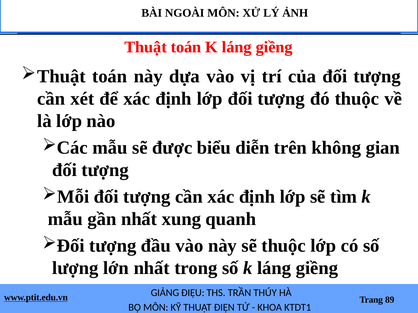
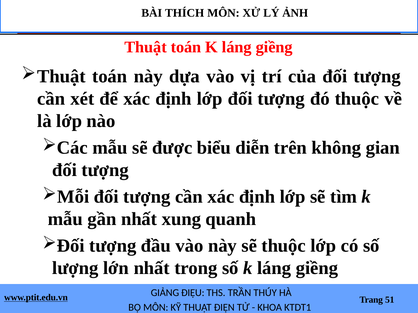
NGOÀI: NGOÀI -> THÍCH
89: 89 -> 51
